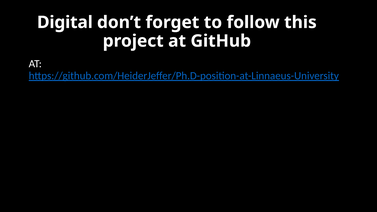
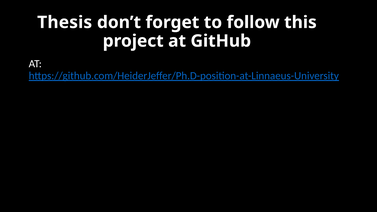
Digital: Digital -> Thesis
